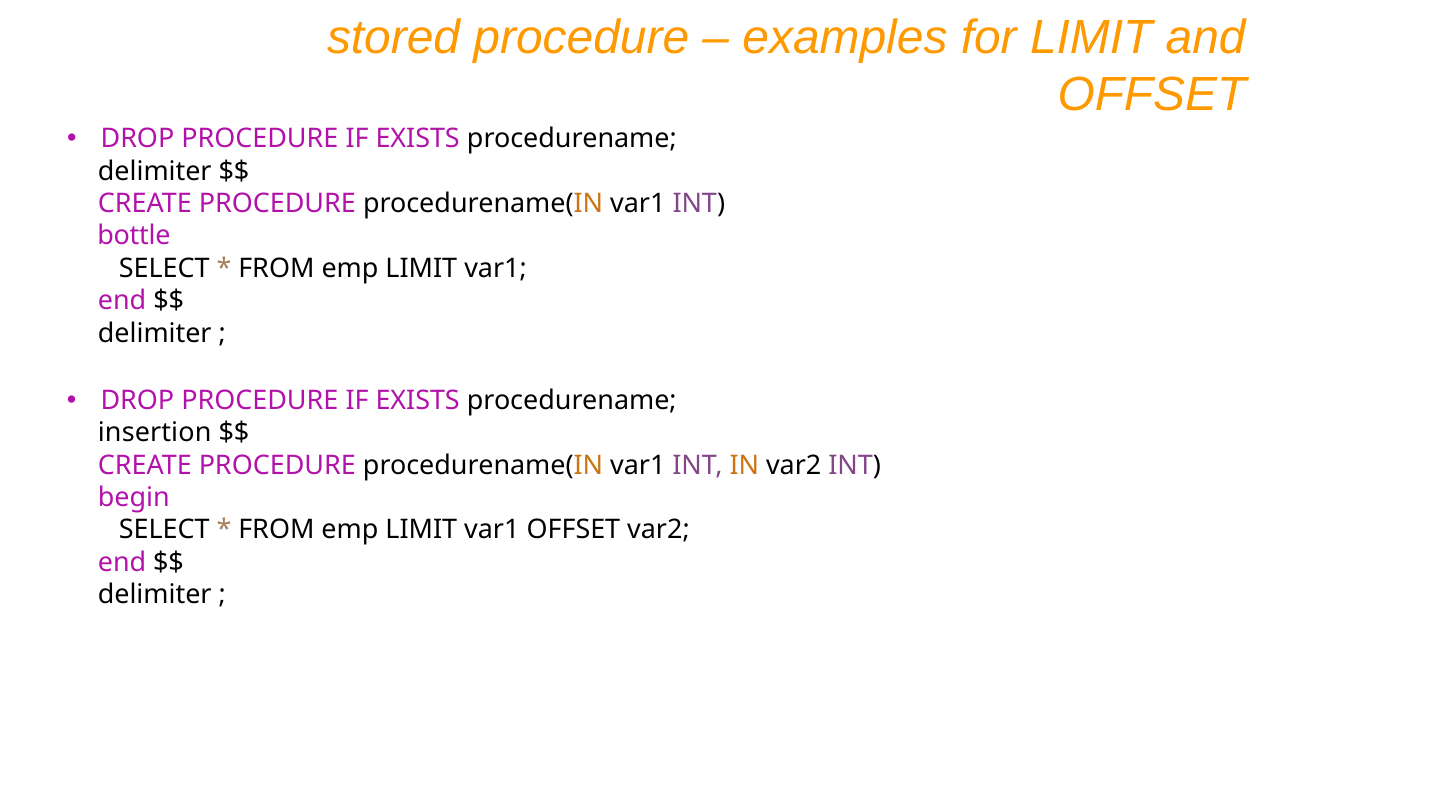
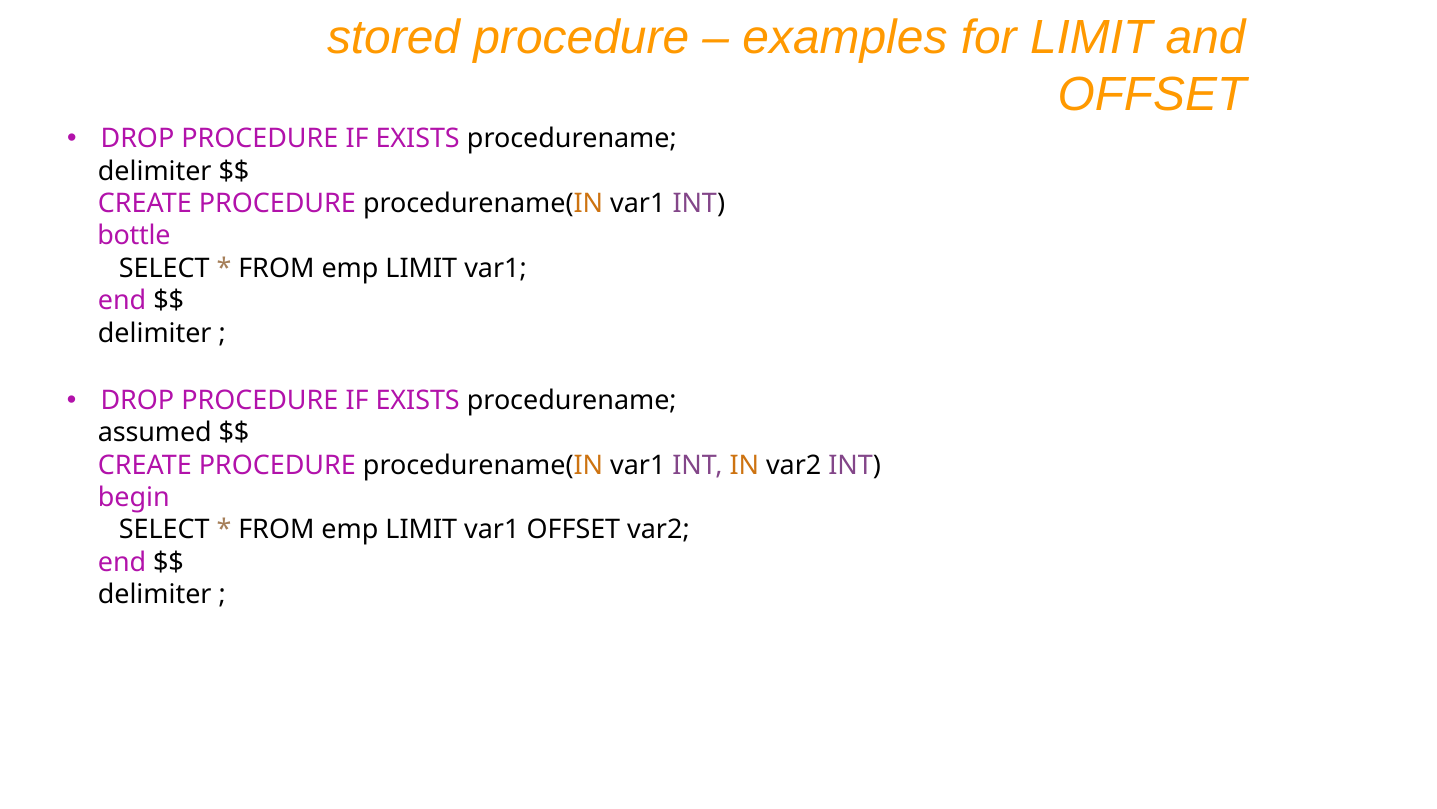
insertion: insertion -> assumed
